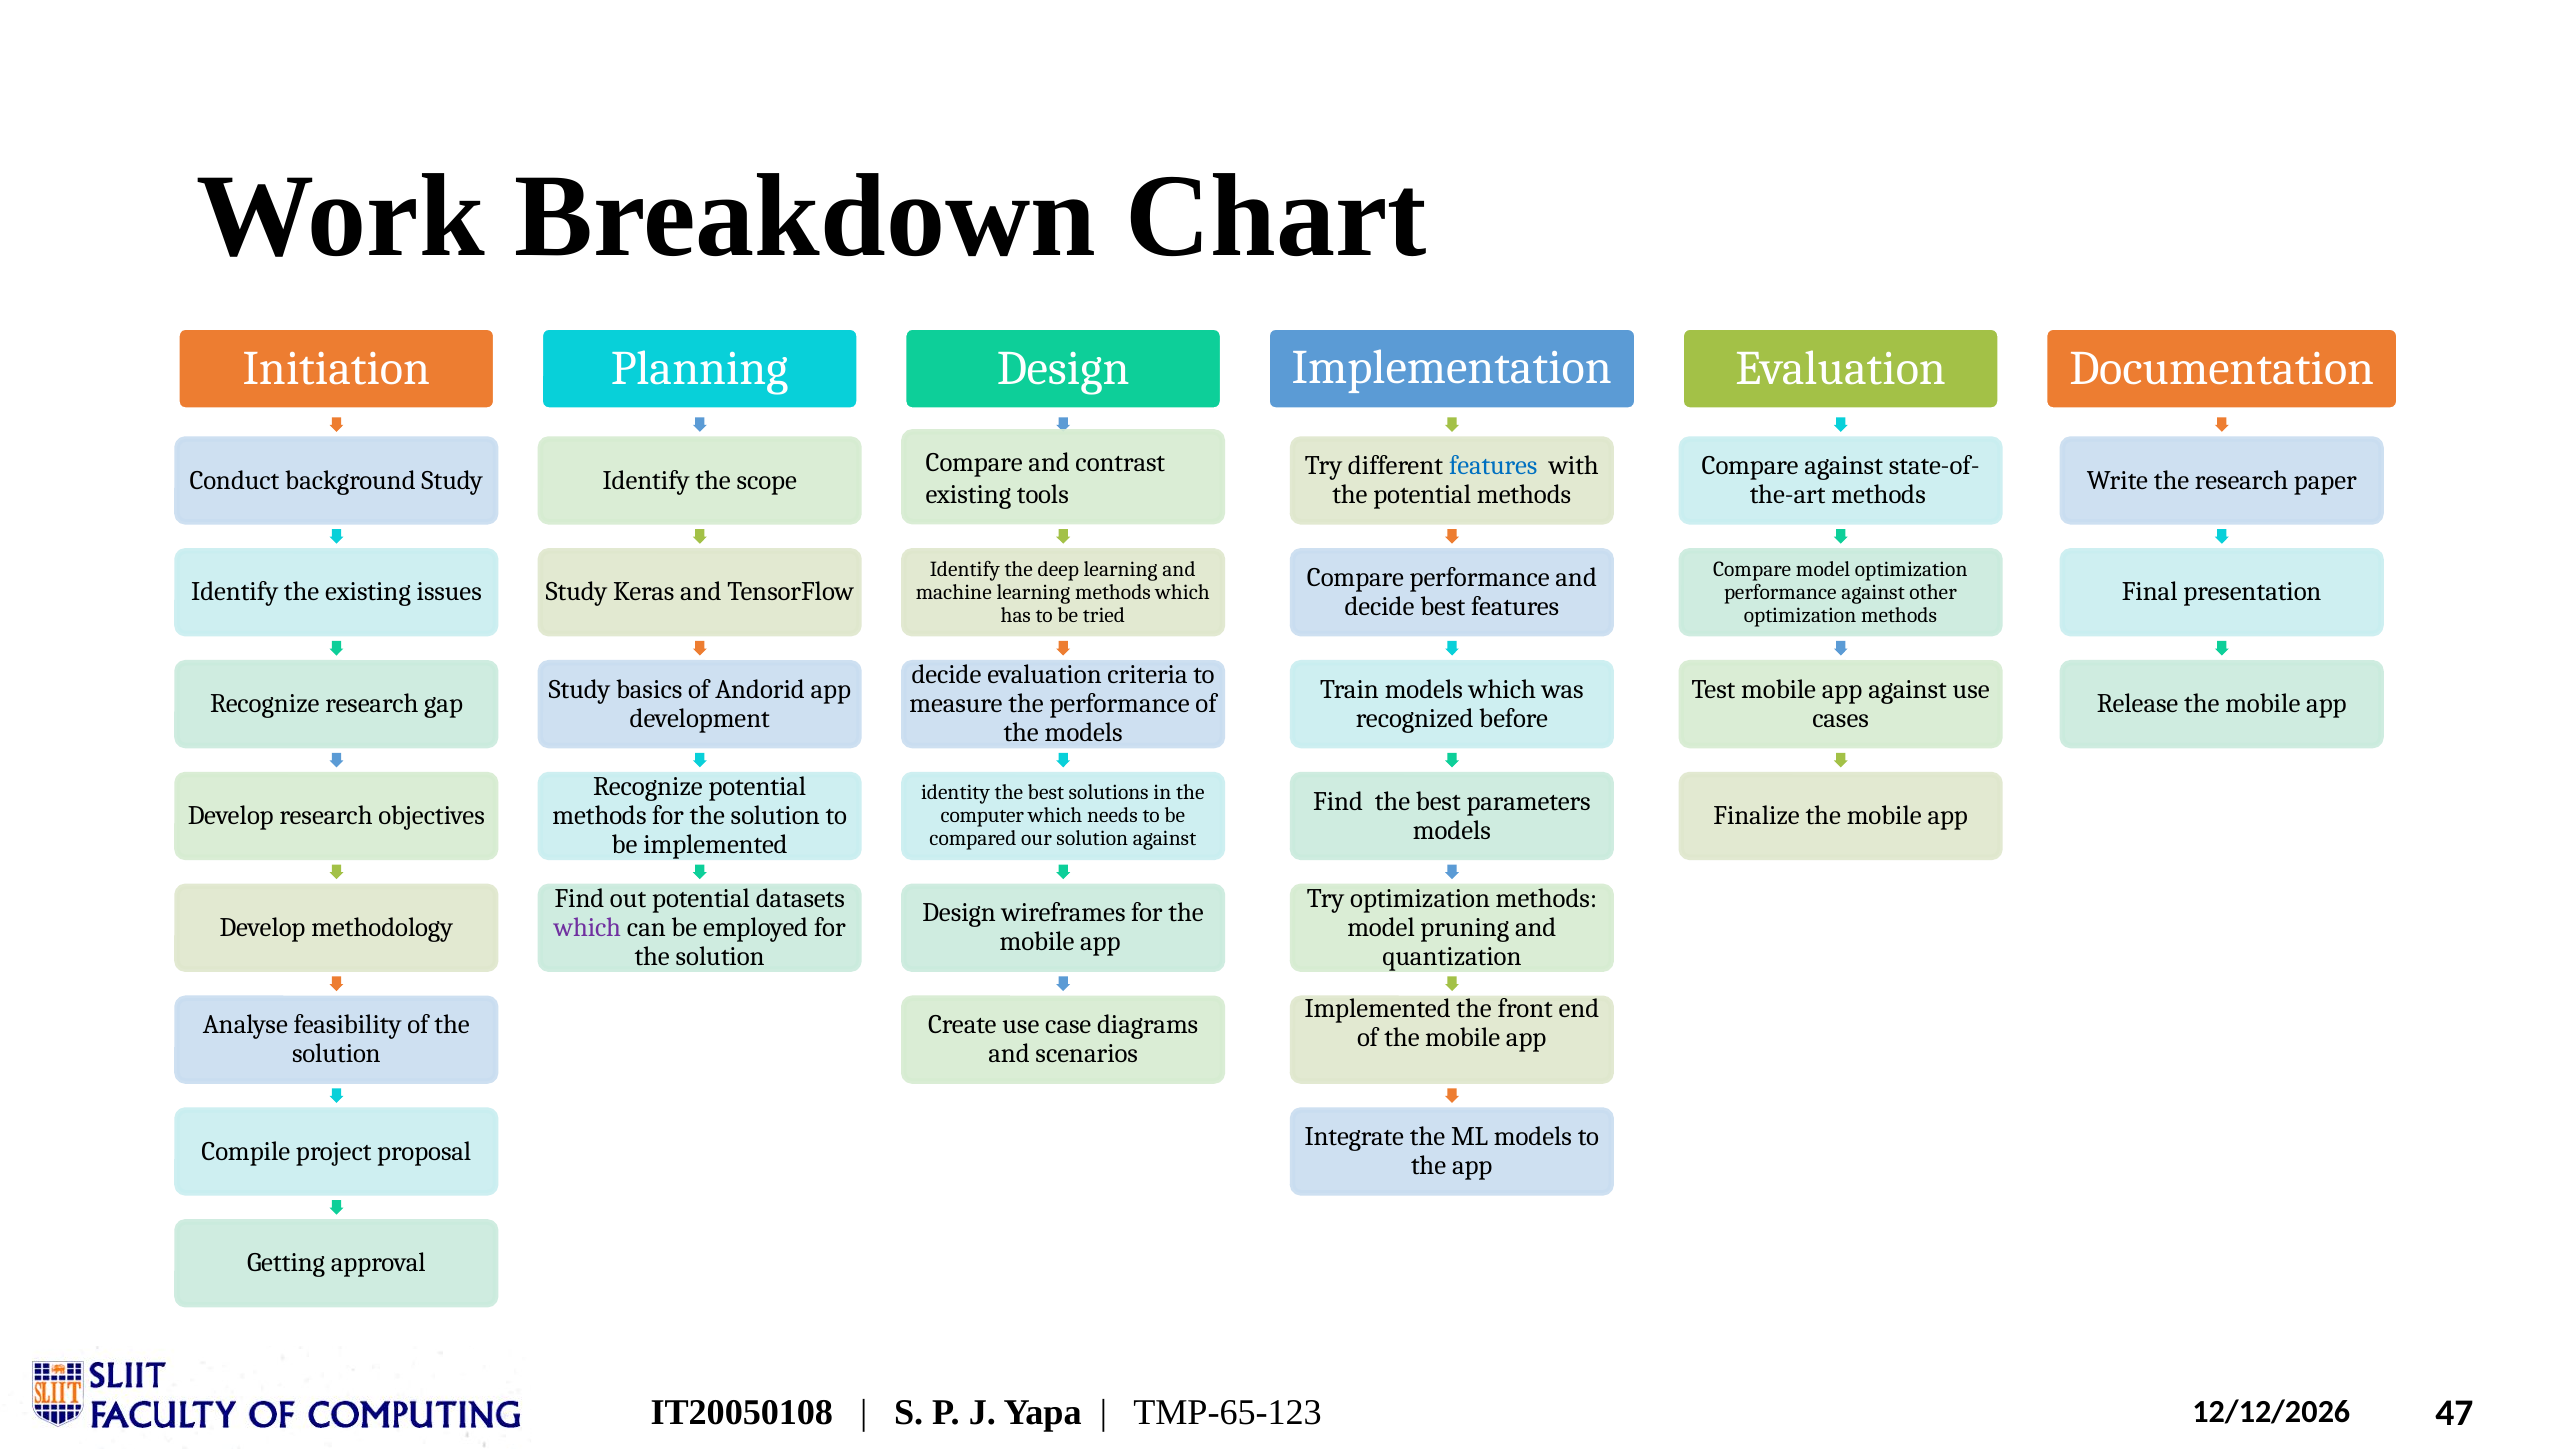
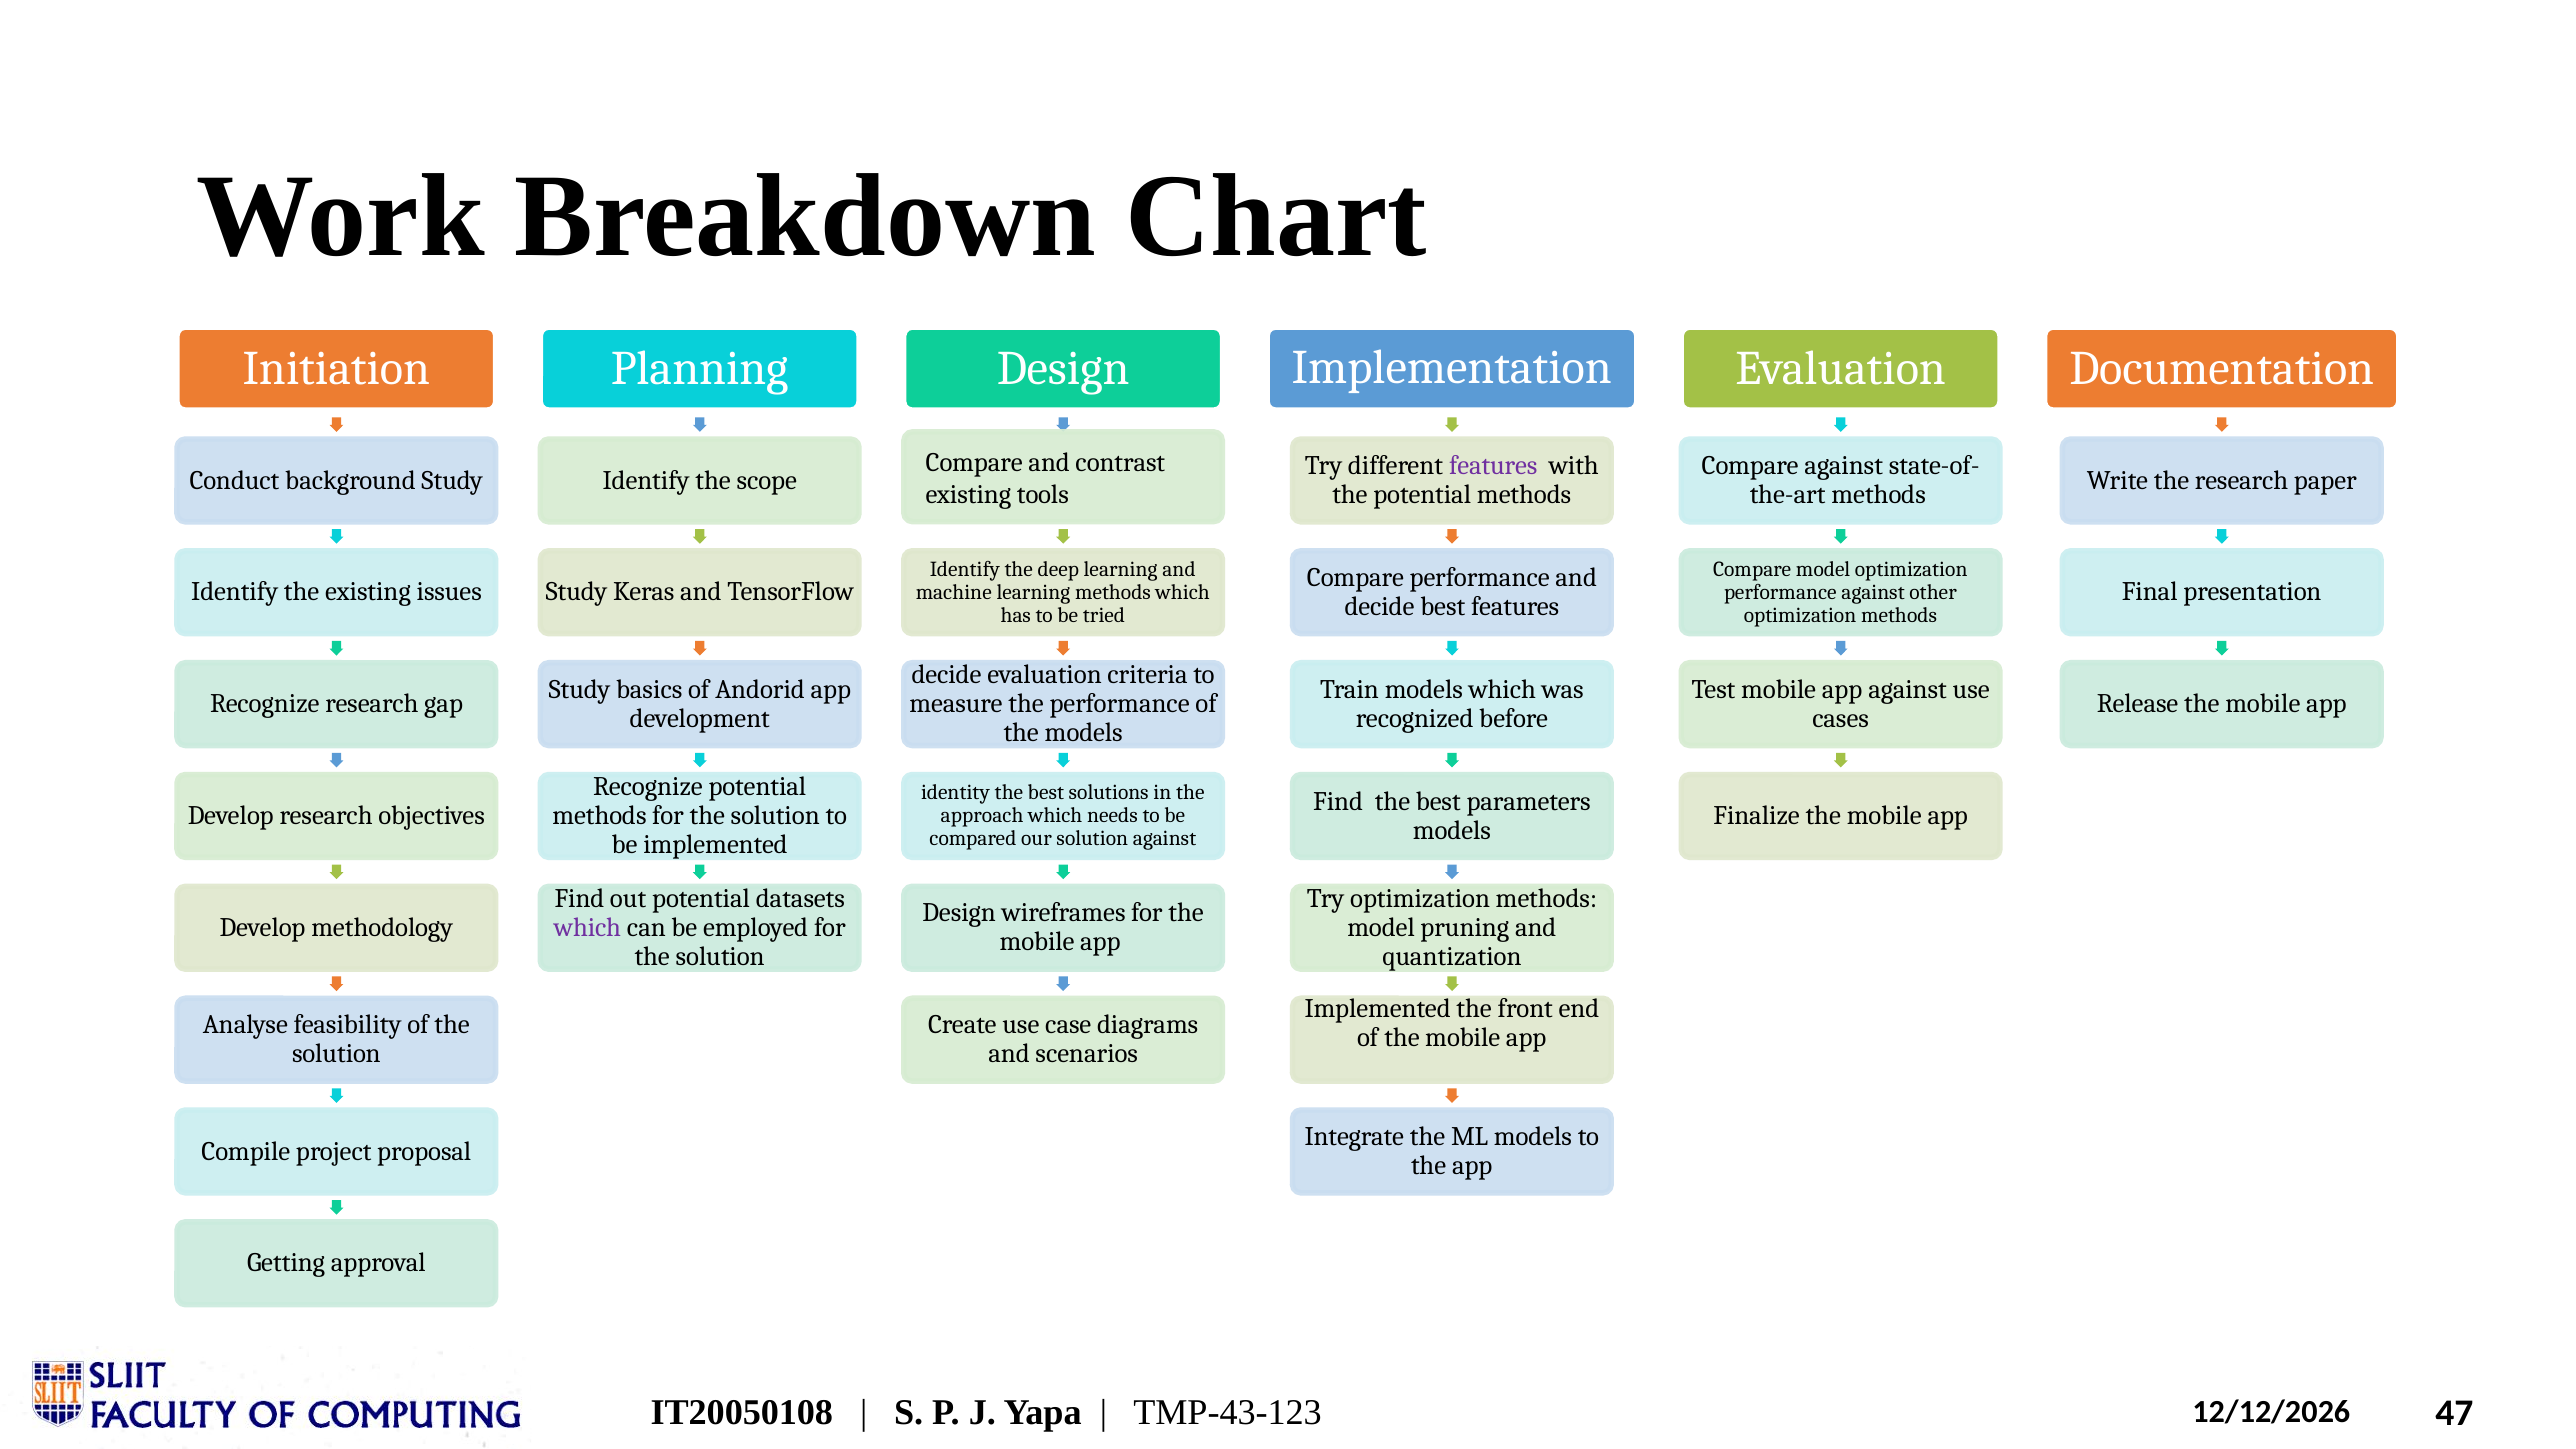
features at (1493, 466) colour: blue -> purple
computer: computer -> approach
TMP-65-123: TMP-65-123 -> TMP-43-123
